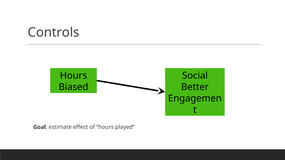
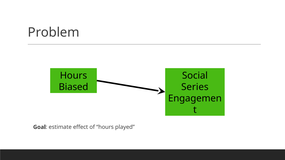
Controls: Controls -> Problem
Better: Better -> Series
